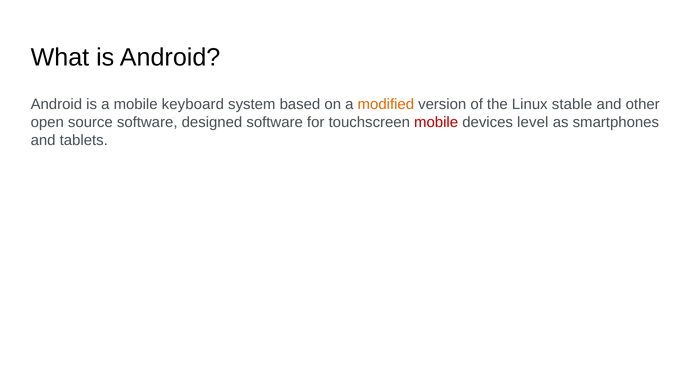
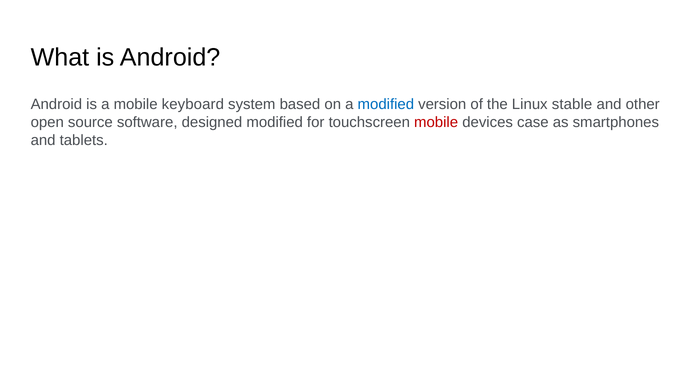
modified at (386, 105) colour: orange -> blue
designed software: software -> modified
level: level -> case
